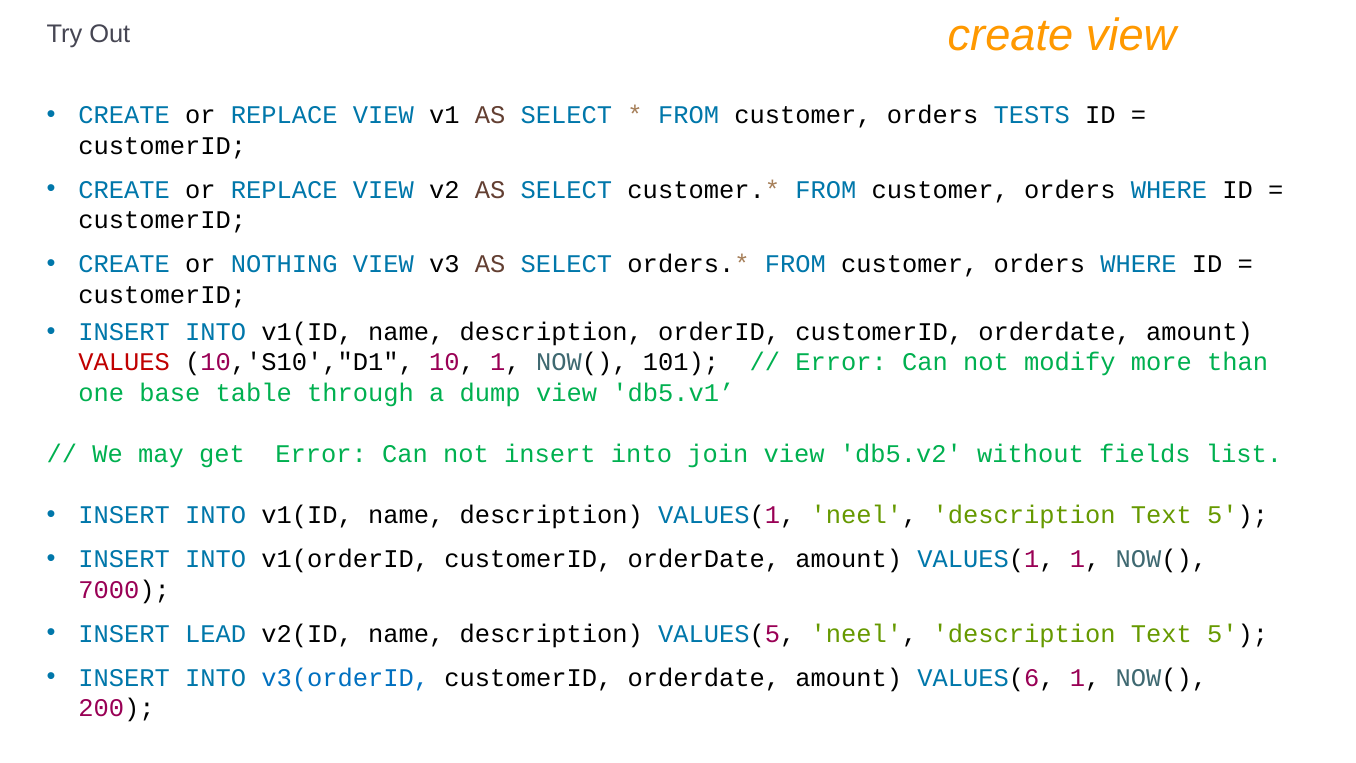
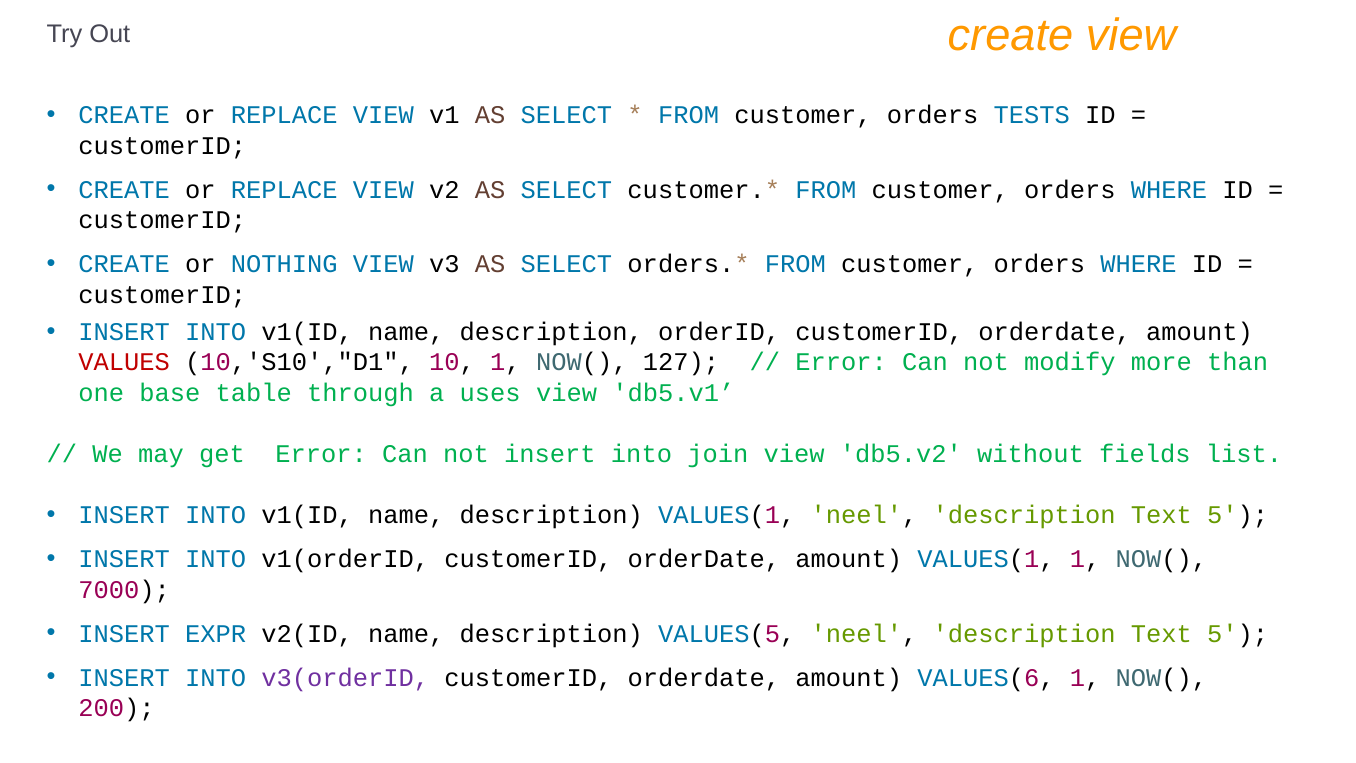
101: 101 -> 127
dump: dump -> uses
LEAD: LEAD -> EXPR
v3(orderID colour: blue -> purple
